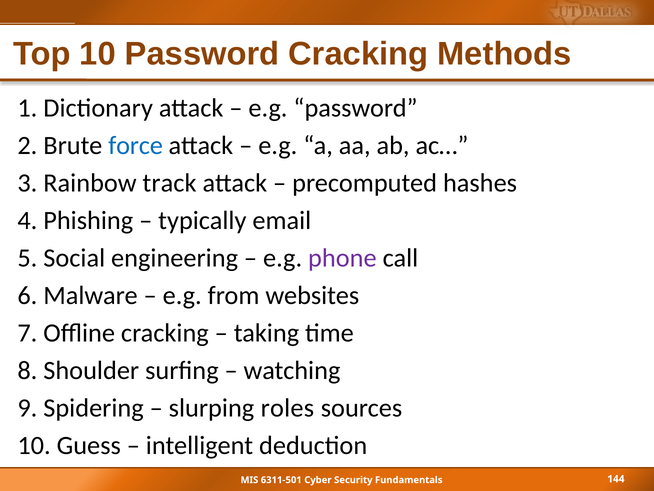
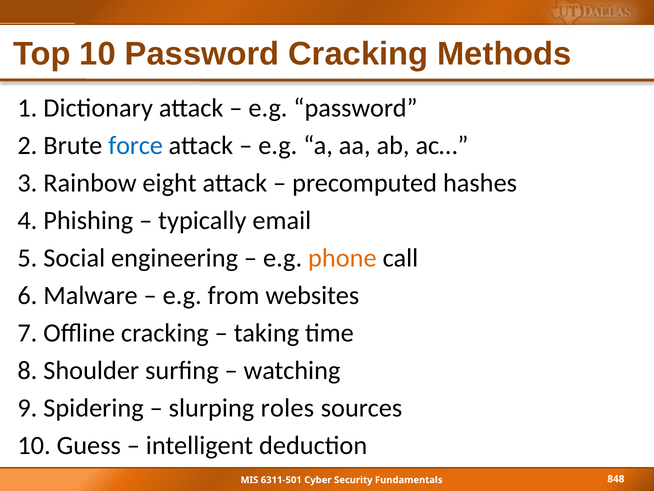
track: track -> eight
phone colour: purple -> orange
144: 144 -> 848
